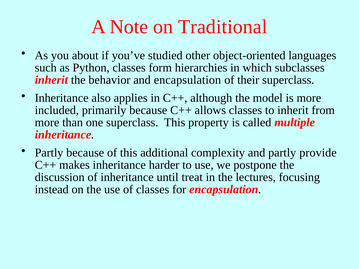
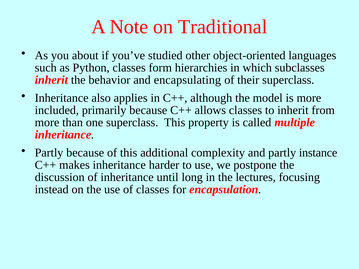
and encapsulation: encapsulation -> encapsulating
provide: provide -> instance
treat: treat -> long
